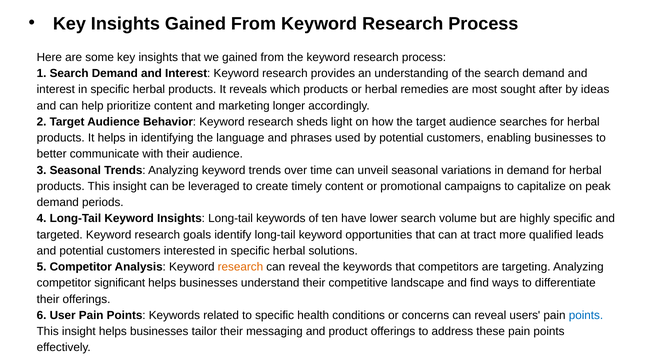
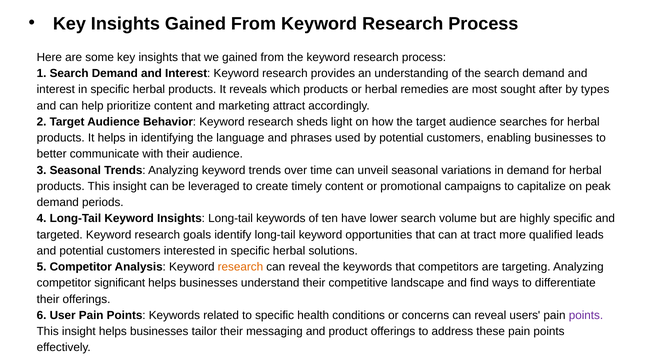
ideas: ideas -> types
longer: longer -> attract
points at (586, 316) colour: blue -> purple
